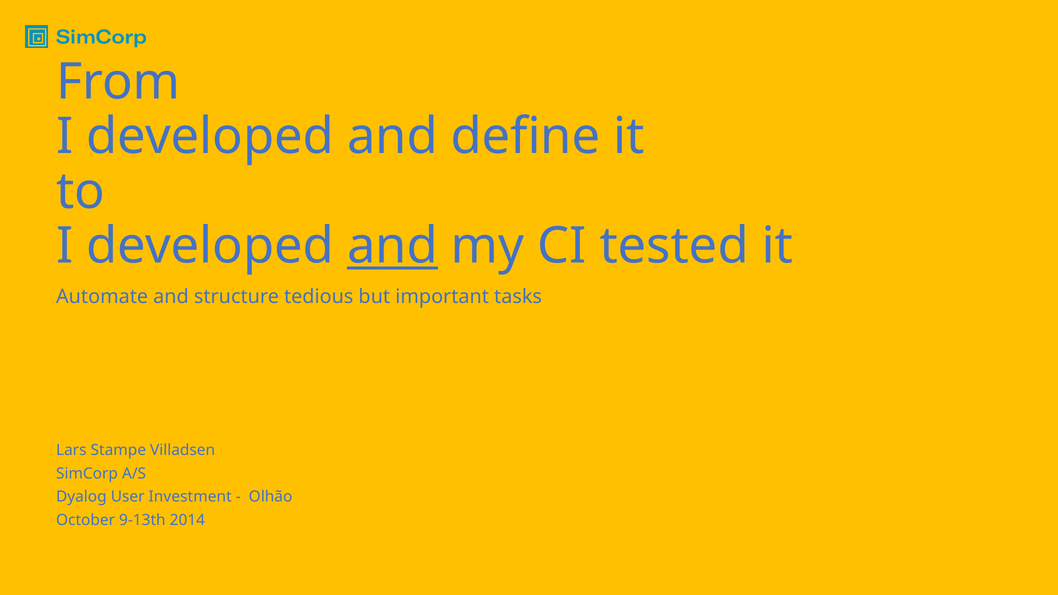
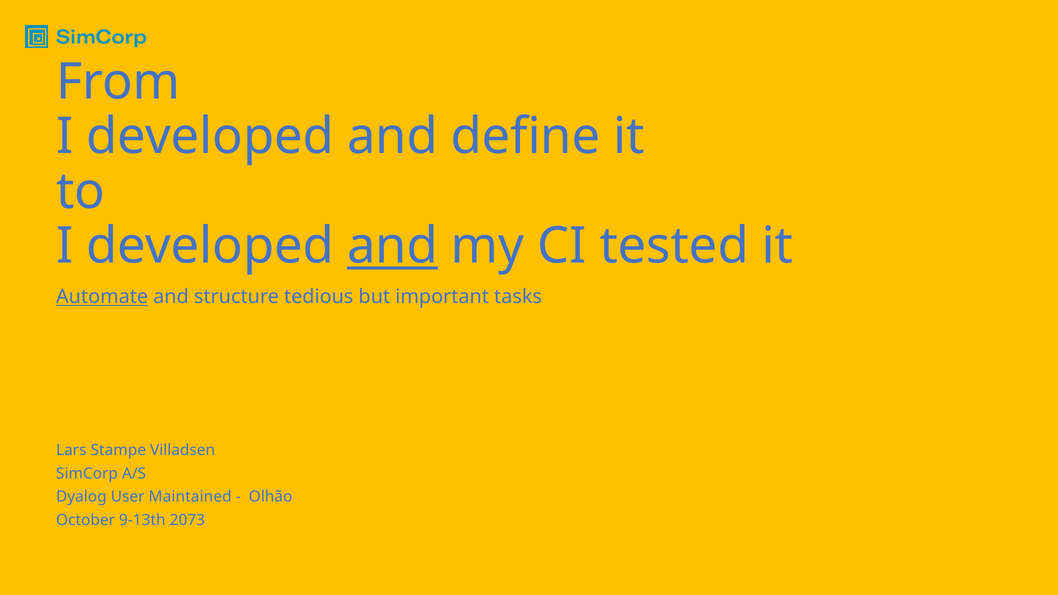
Automate underline: none -> present
Investment: Investment -> Maintained
2014: 2014 -> 2073
